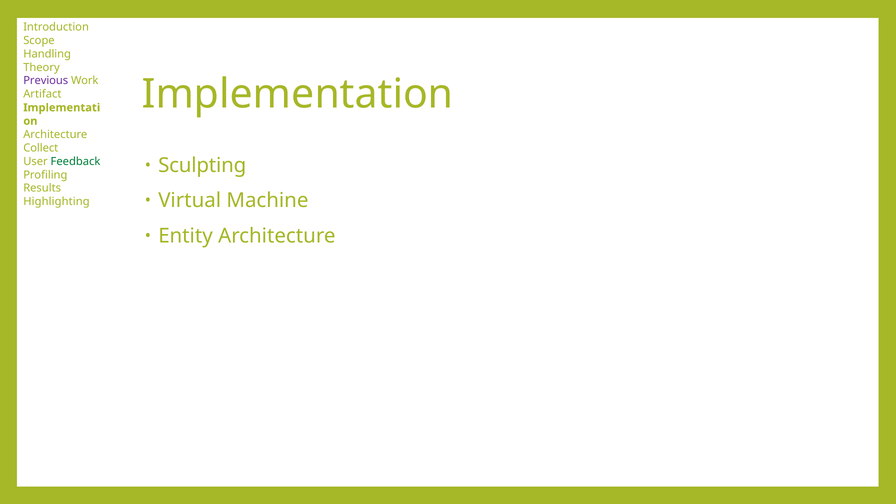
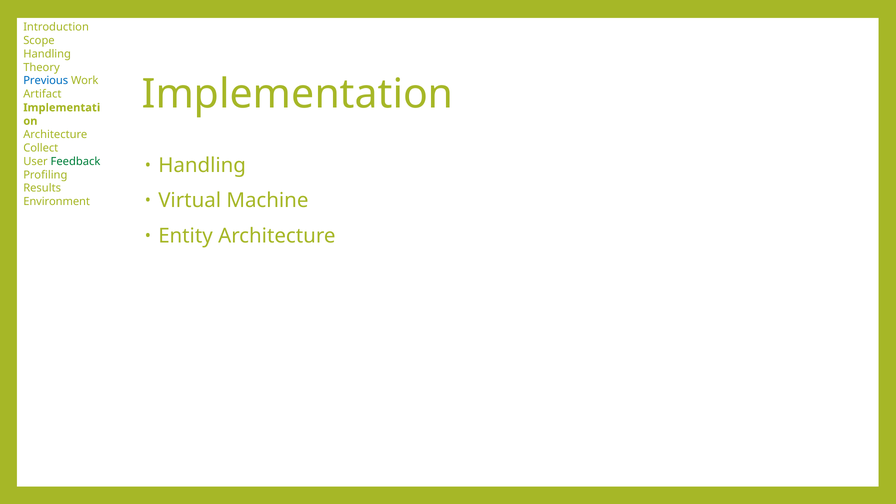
Previous colour: purple -> blue
Sculpting at (202, 166): Sculpting -> Handling
Highlighting: Highlighting -> Environment
